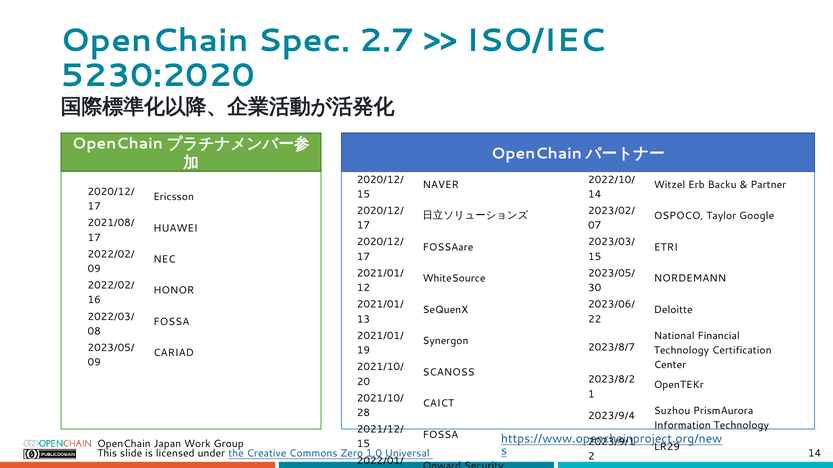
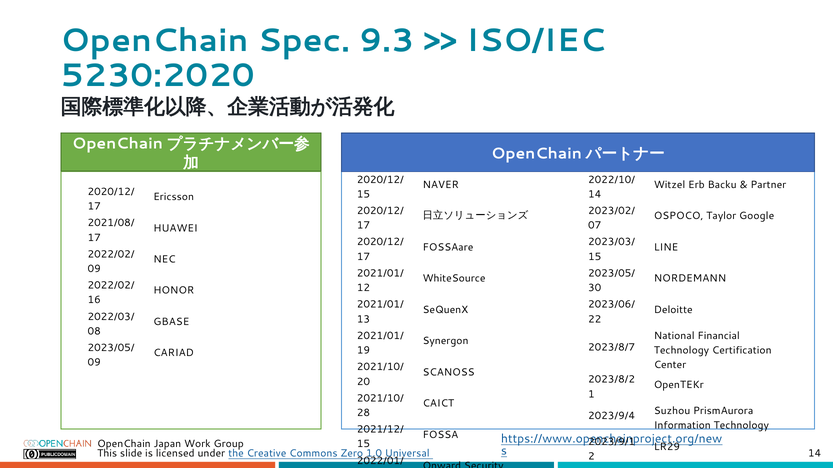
2.7: 2.7 -> 9.3
ETRI: ETRI -> LINE
FOSSA at (171, 322): FOSSA -> GBASE
